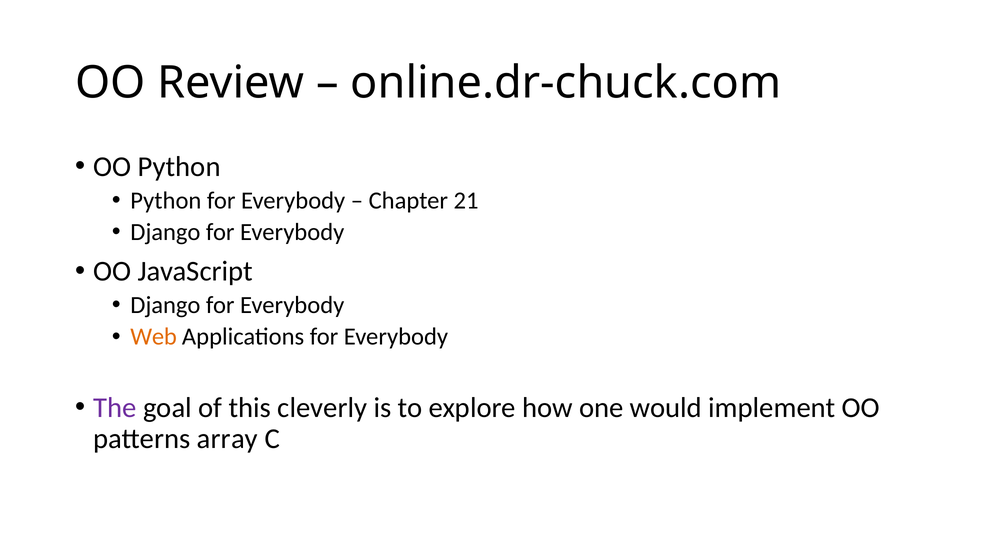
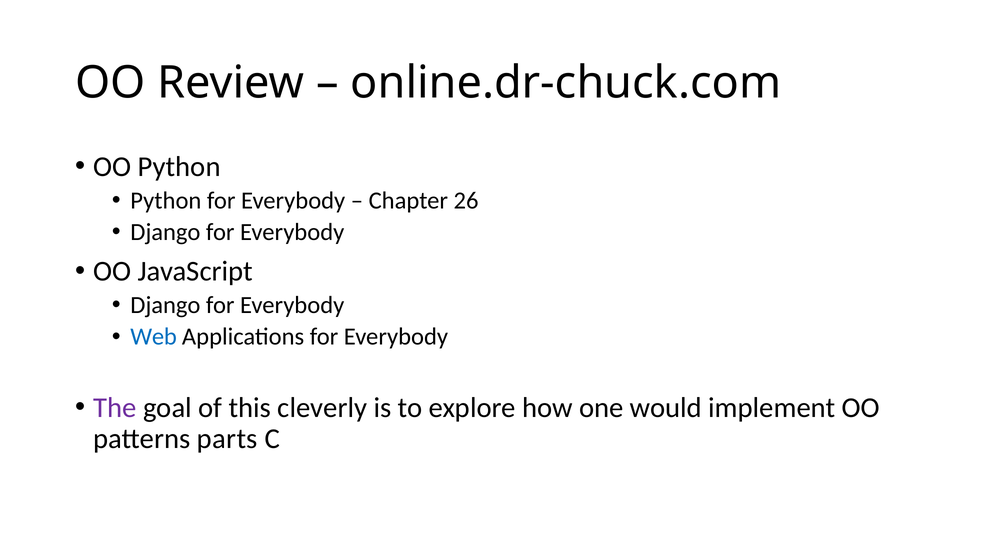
21: 21 -> 26
Web colour: orange -> blue
array: array -> parts
